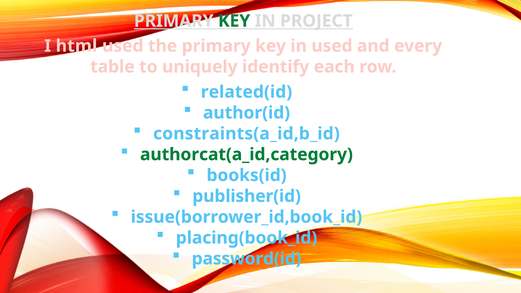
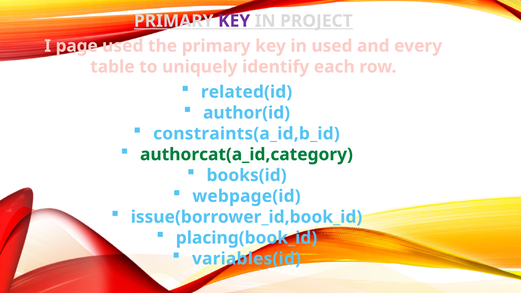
KEY at (234, 21) colour: green -> purple
html: html -> page
publisher(id: publisher(id -> webpage(id
password(id: password(id -> variables(id
